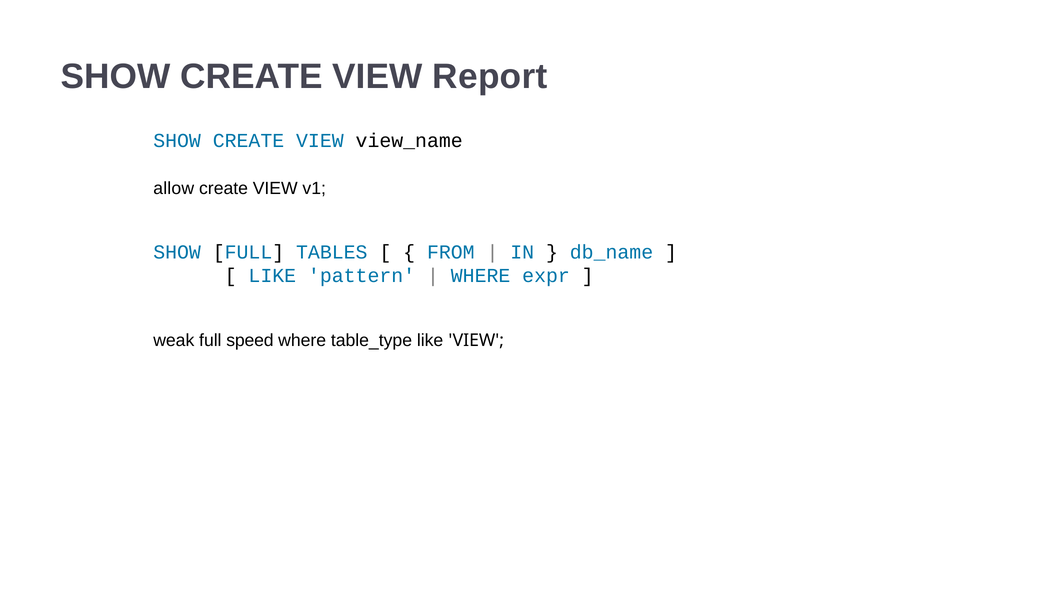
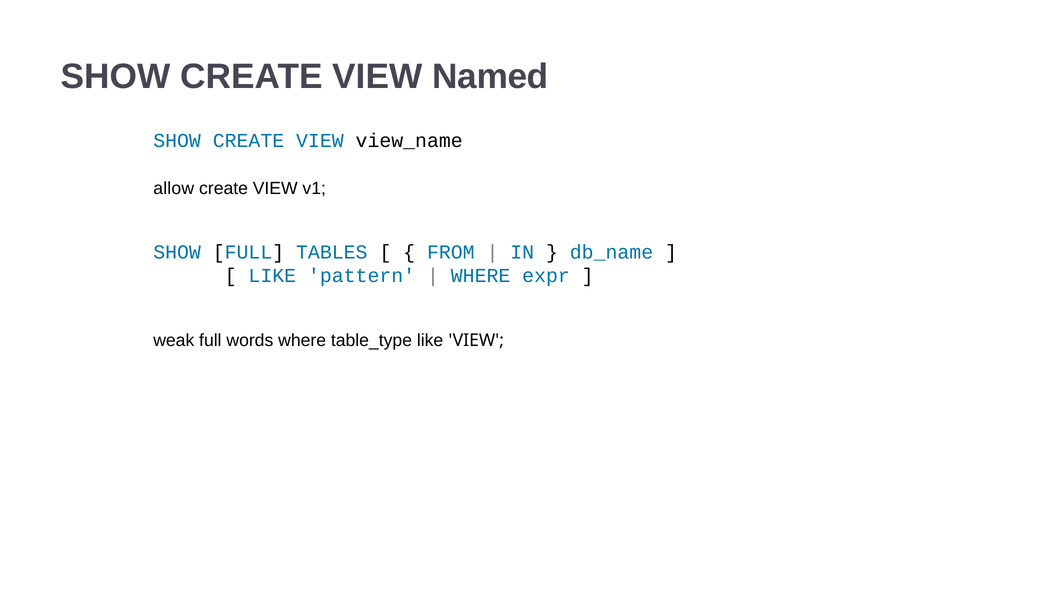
Report: Report -> Named
speed: speed -> words
